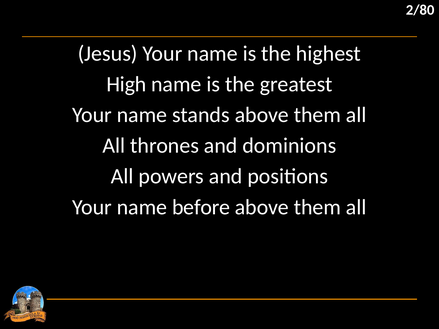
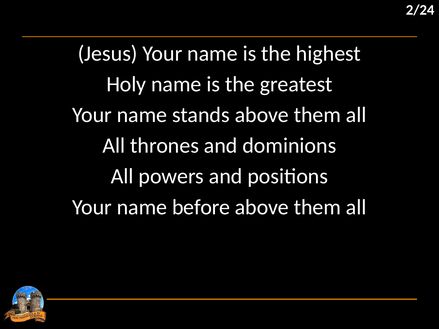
2/80: 2/80 -> 2/24
High: High -> Holy
